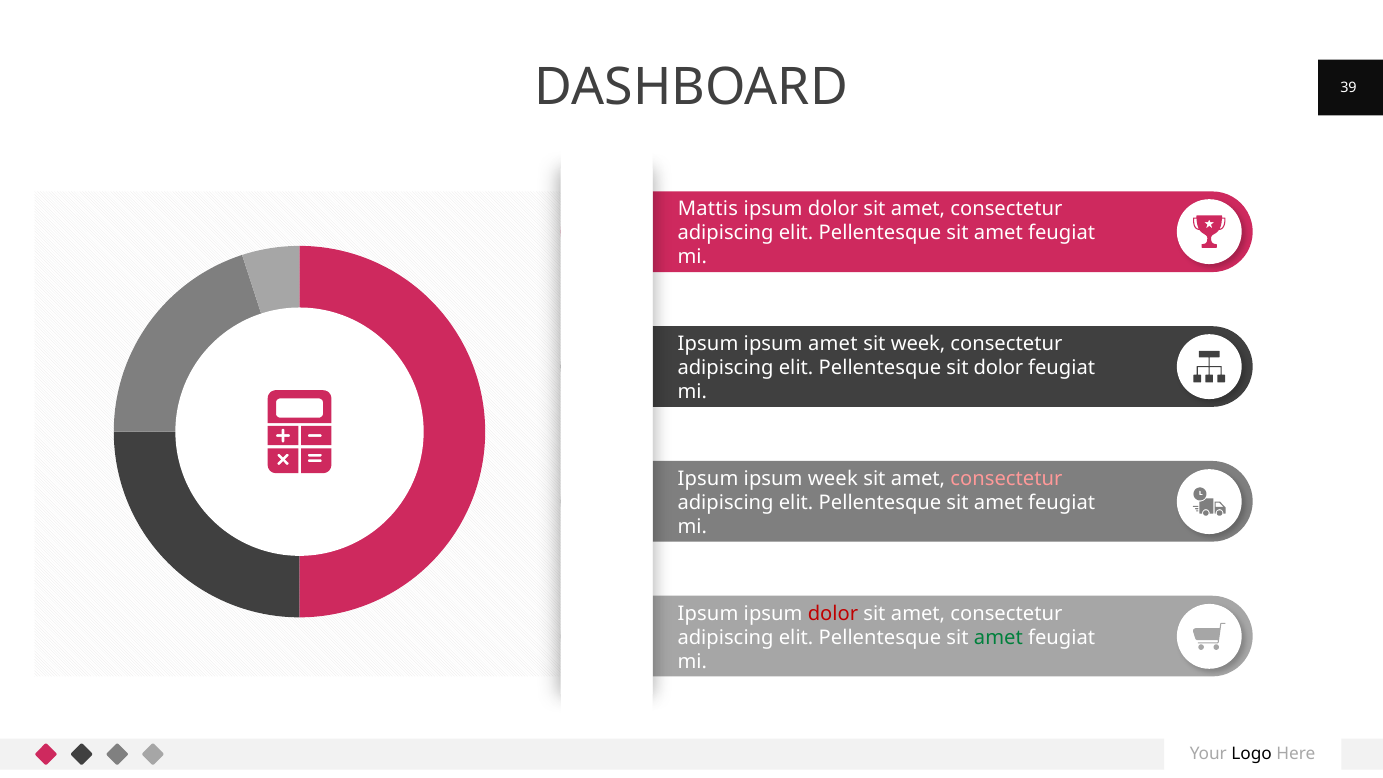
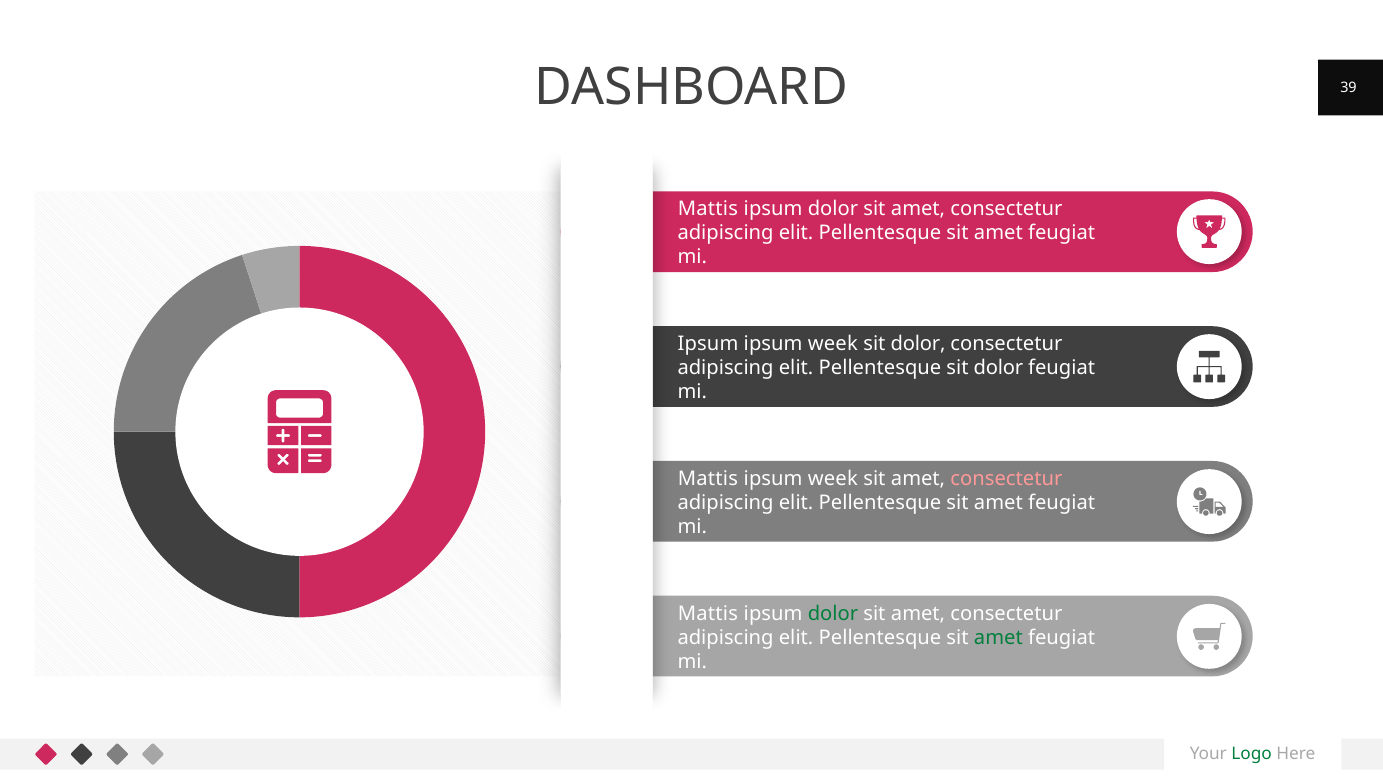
amet at (833, 344): amet -> week
week at (918, 344): week -> dolor
Ipsum at (708, 479): Ipsum -> Mattis
Ipsum at (708, 613): Ipsum -> Mattis
dolor at (833, 613) colour: red -> green
Logo colour: black -> green
